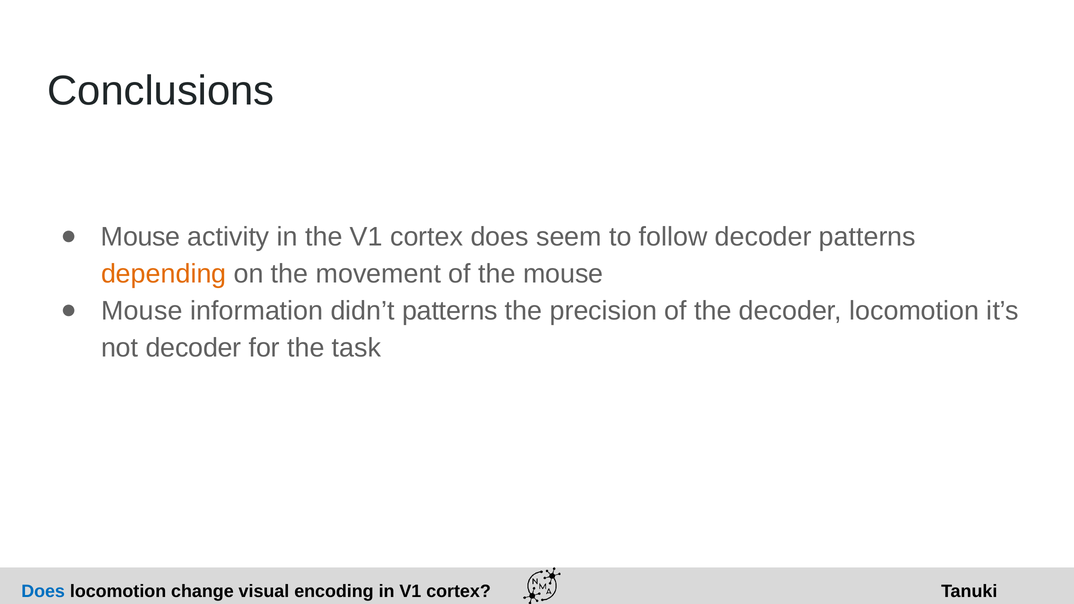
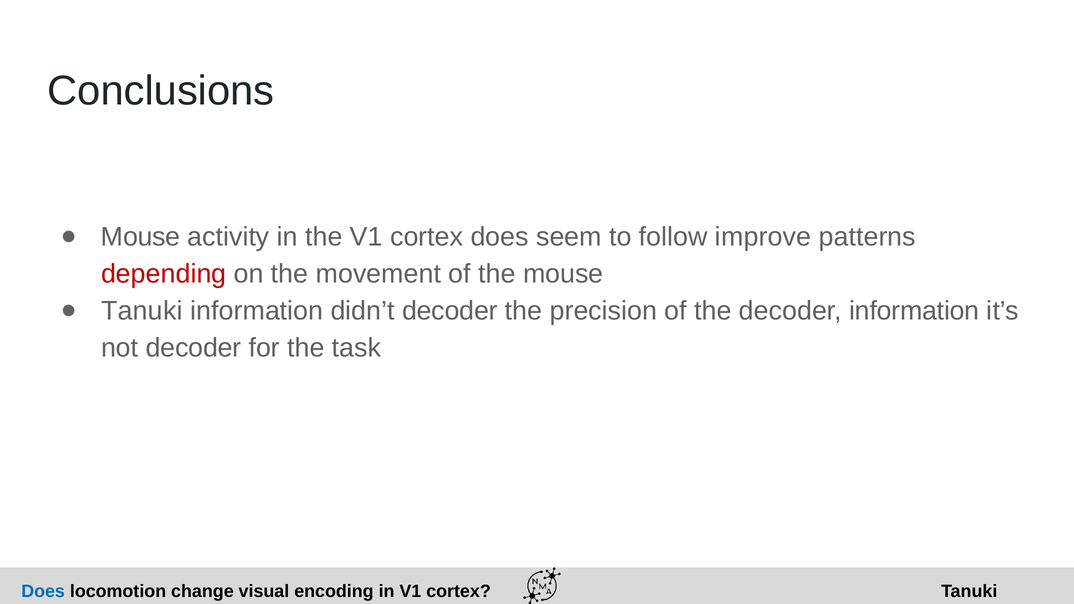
follow decoder: decoder -> improve
depending colour: orange -> red
Mouse at (142, 311): Mouse -> Tanuki
didn’t patterns: patterns -> decoder
decoder locomotion: locomotion -> information
